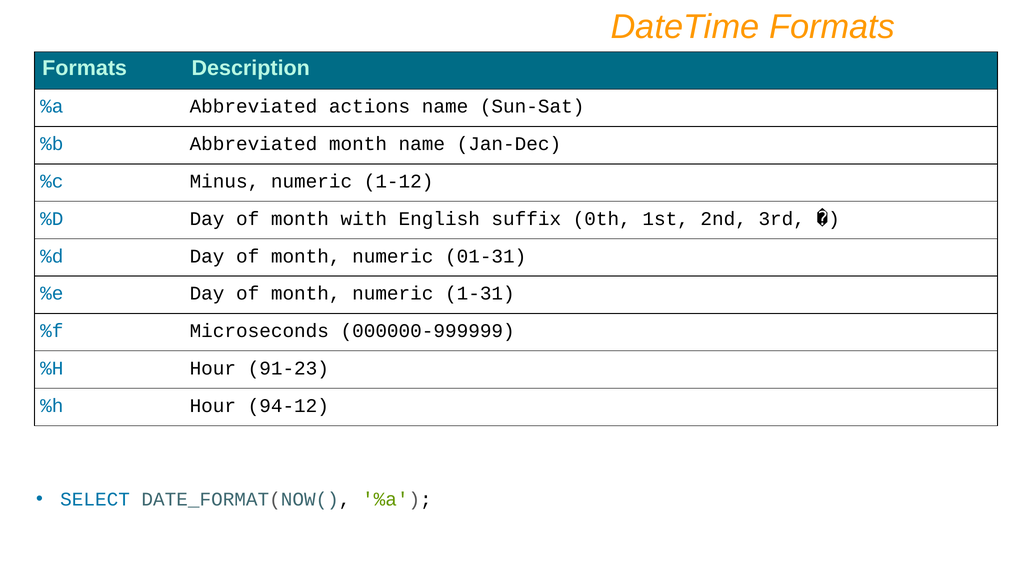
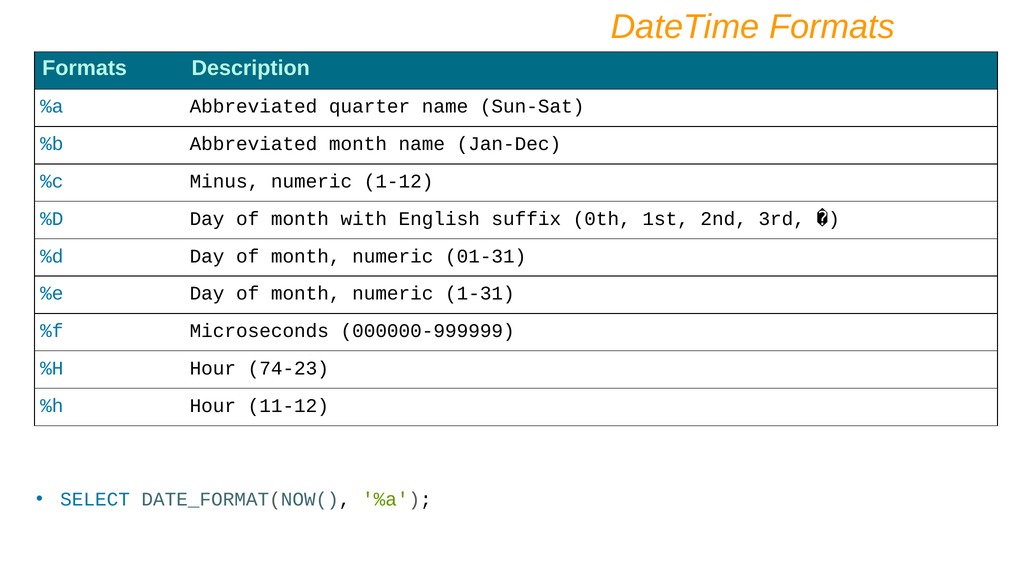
actions: actions -> quarter
91-23: 91-23 -> 74-23
94-12: 94-12 -> 11-12
